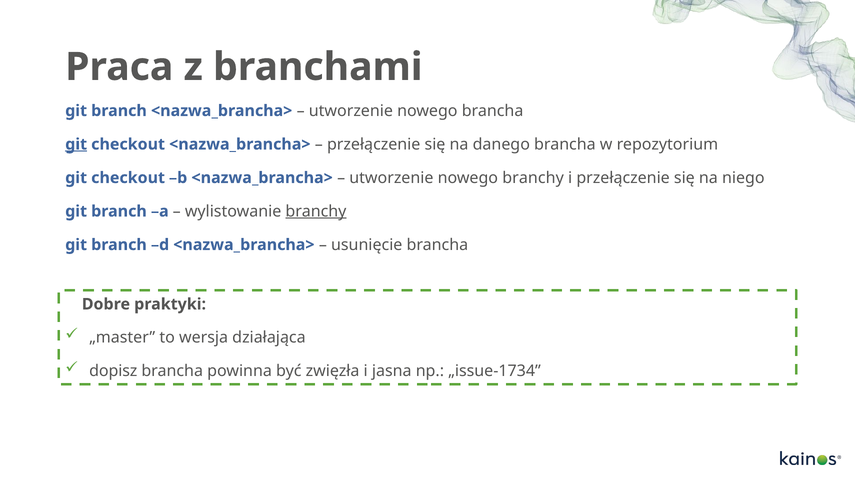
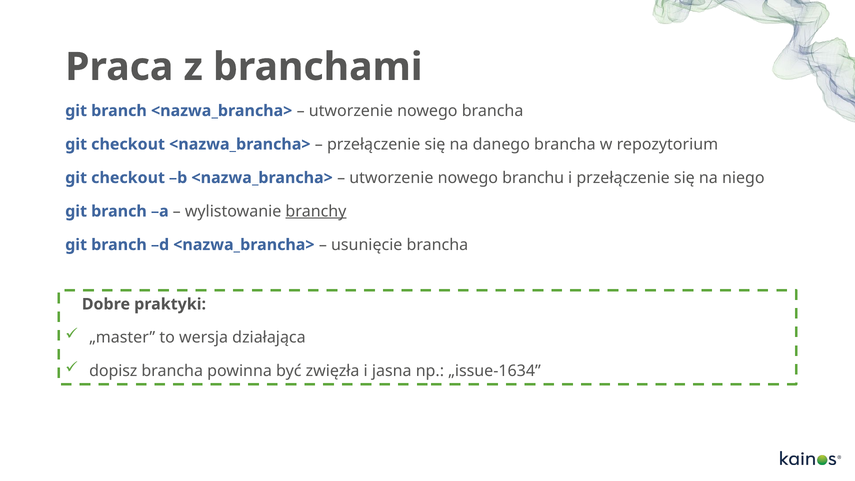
git at (76, 144) underline: present -> none
nowego branchy: branchy -> branchu
„issue-1734: „issue-1734 -> „issue-1634
